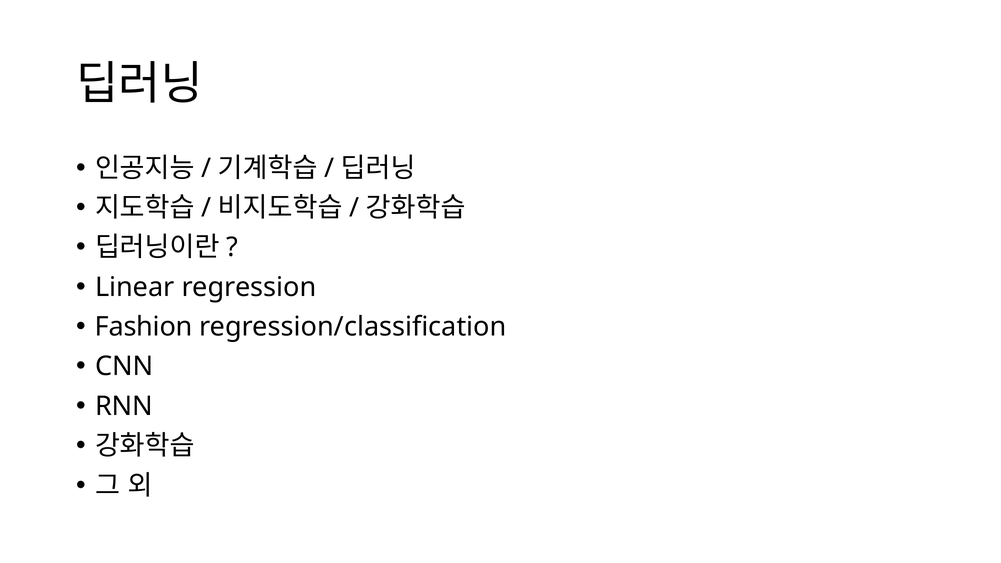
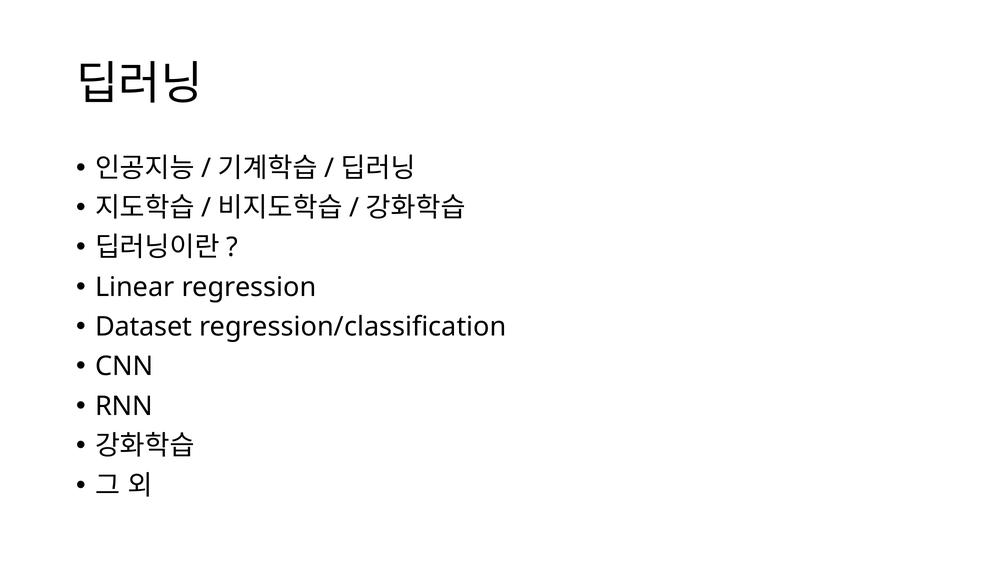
Fashion: Fashion -> Dataset
